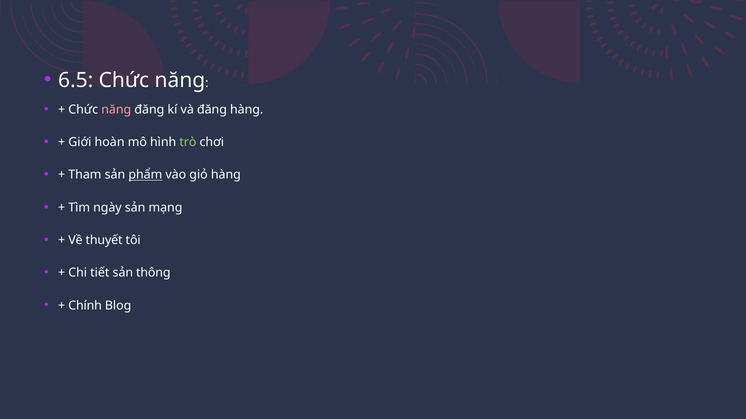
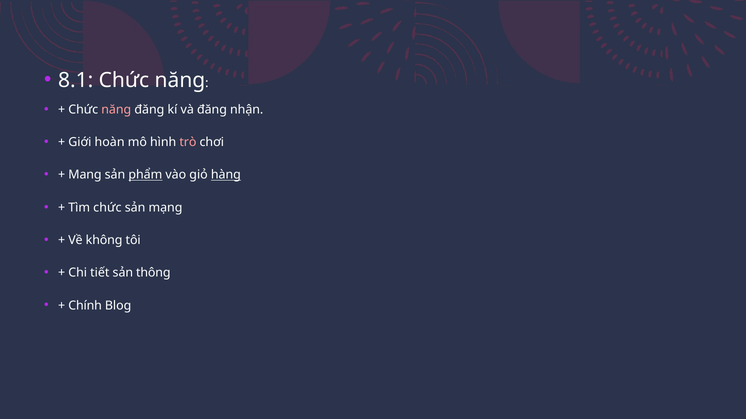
6.5: 6.5 -> 8.1
đăng hàng: hàng -> nhận
trò colour: light green -> pink
Tham: Tham -> Mang
hàng at (226, 175) underline: none -> present
Tìm ngày: ngày -> chức
thuyết: thuyết -> không
